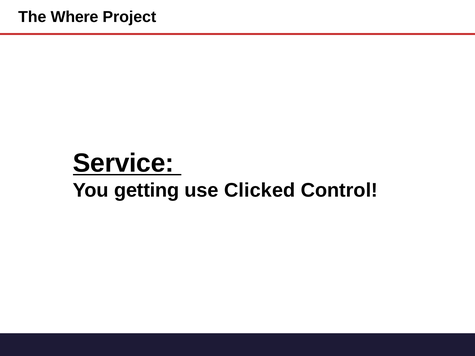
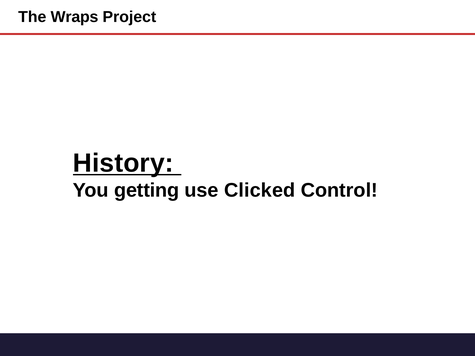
Where: Where -> Wraps
Service: Service -> History
